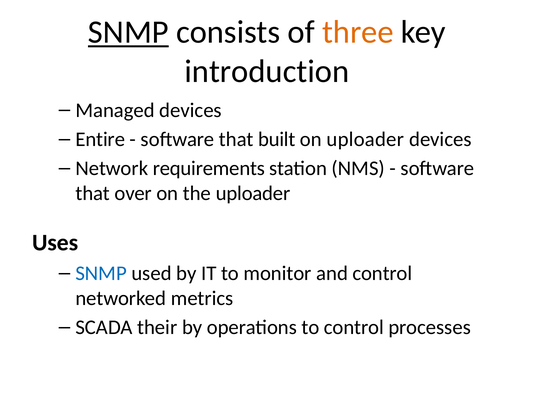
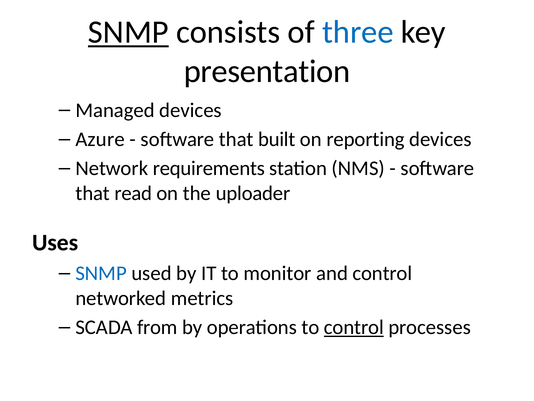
three colour: orange -> blue
introduction: introduction -> presentation
Entire: Entire -> Azure
on uploader: uploader -> reporting
over: over -> read
their: their -> from
control at (354, 327) underline: none -> present
